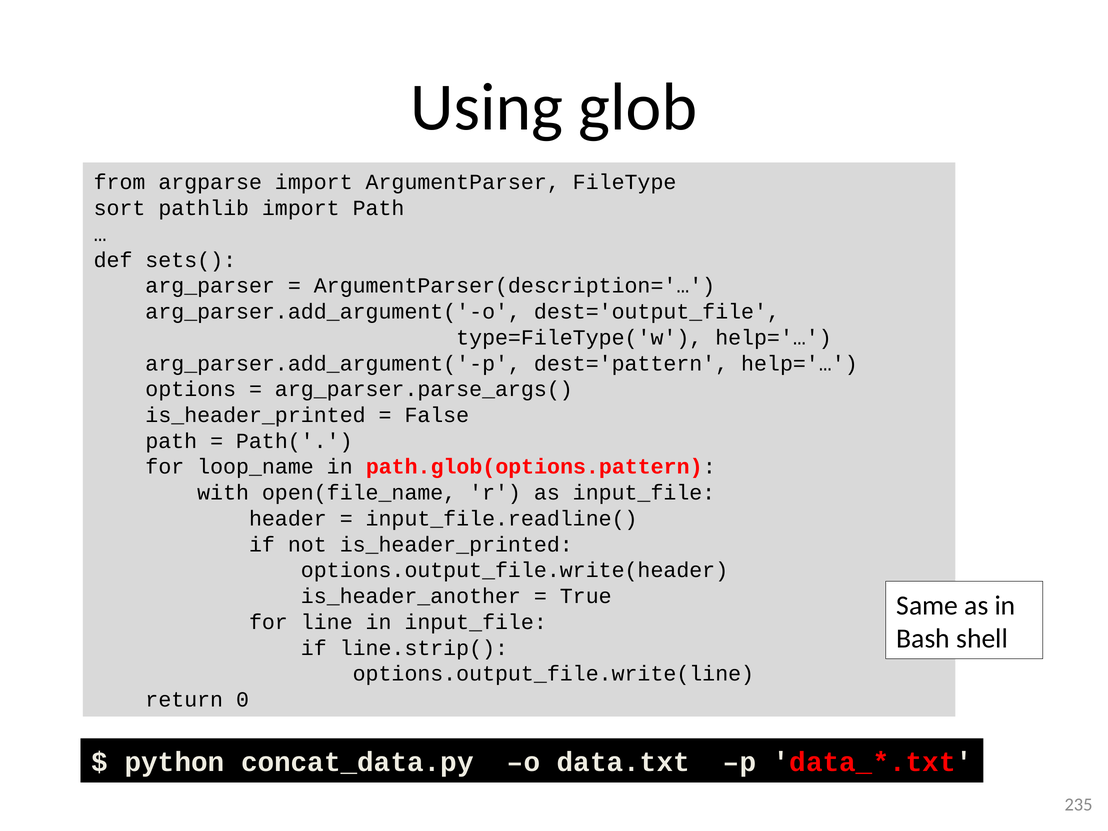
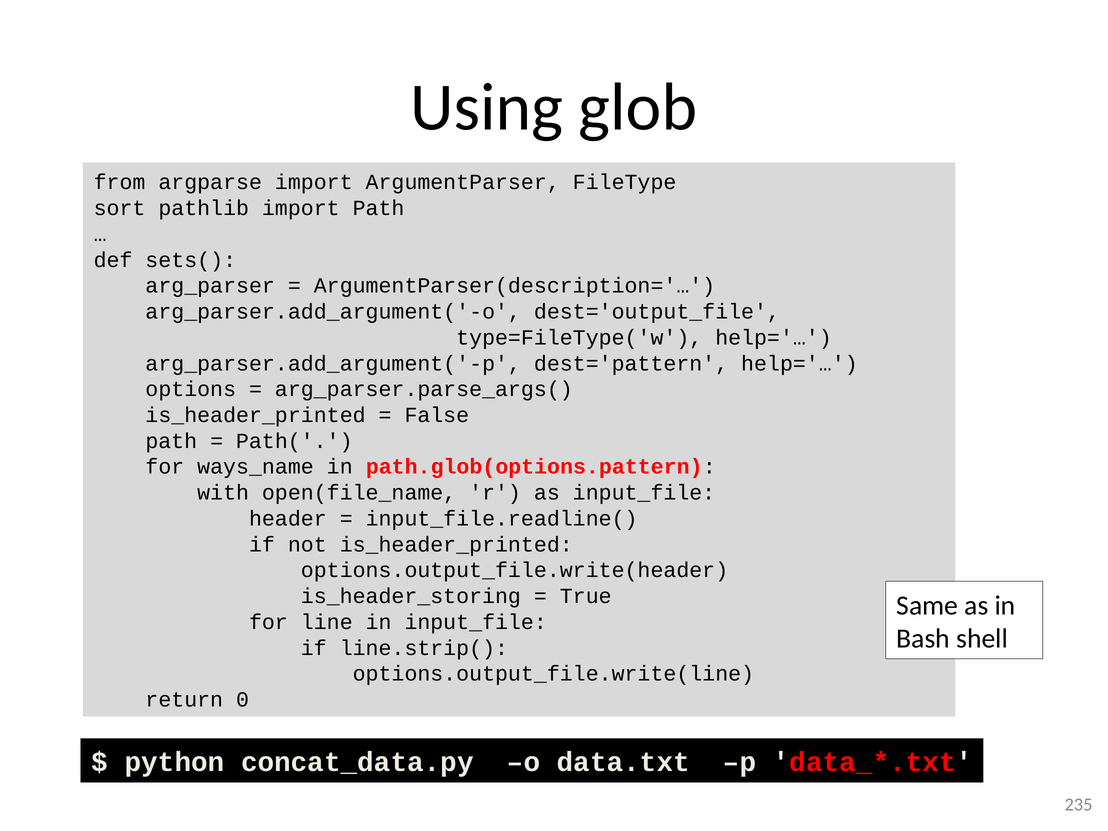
loop_name: loop_name -> ways_name
is_header_another: is_header_another -> is_header_storing
